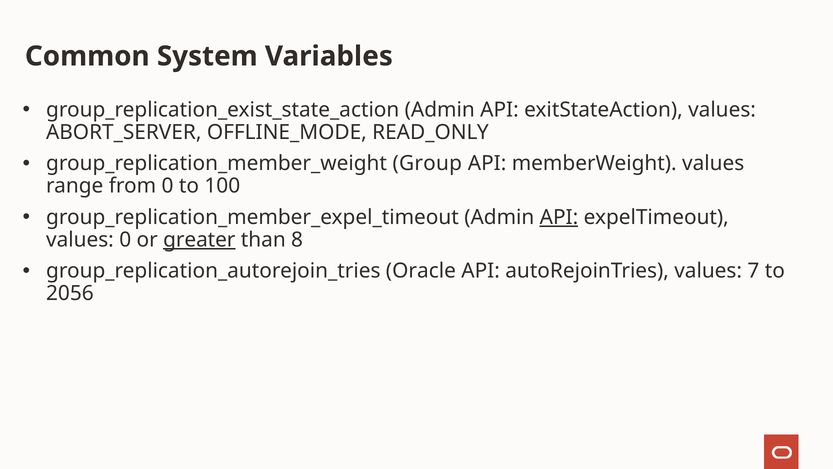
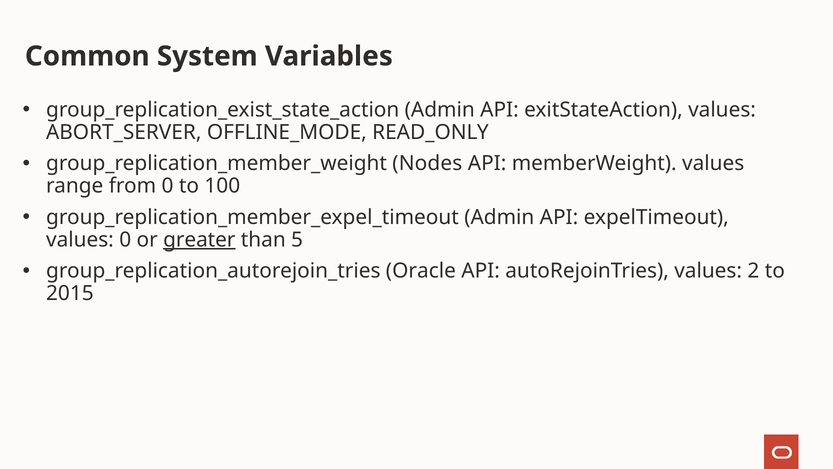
Group: Group -> Nodes
API at (559, 217) underline: present -> none
8: 8 -> 5
7: 7 -> 2
2056: 2056 -> 2015
